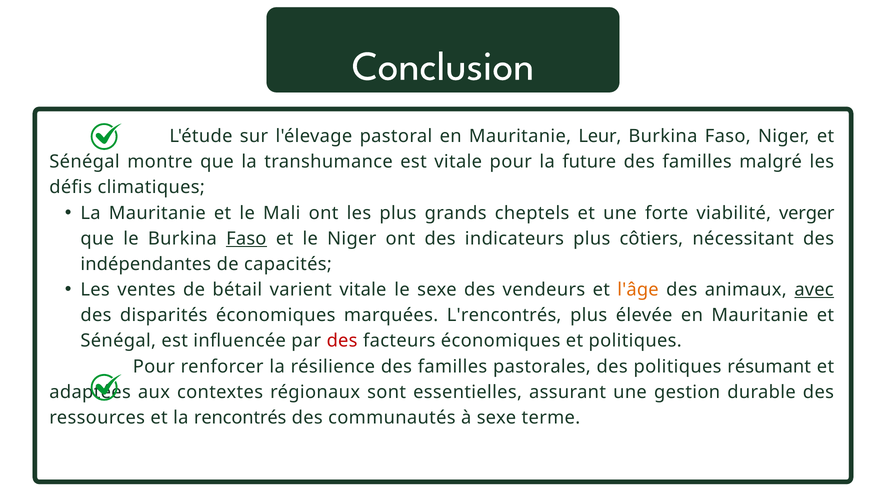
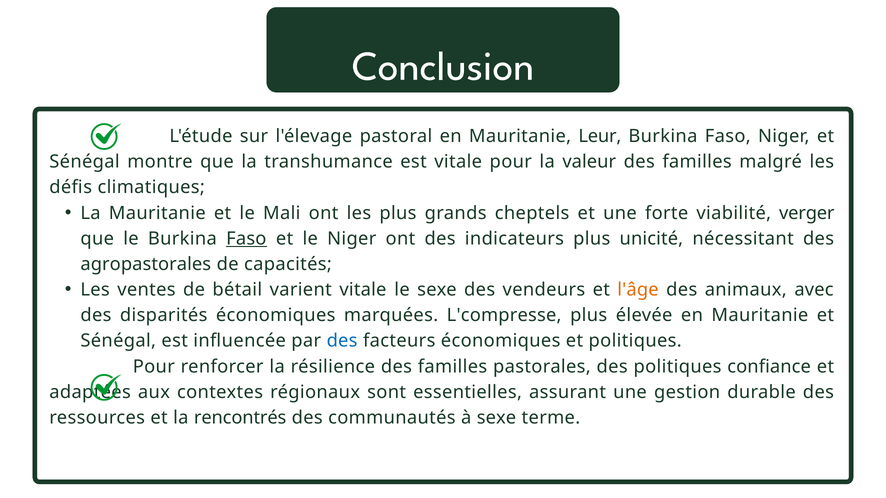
future: future -> valeur
côtiers: côtiers -> unicité
indépendantes: indépendantes -> agropastorales
avec underline: present -> none
L'rencontrés: L'rencontrés -> L'compresse
des at (342, 341) colour: red -> blue
résumant: résumant -> confiance
